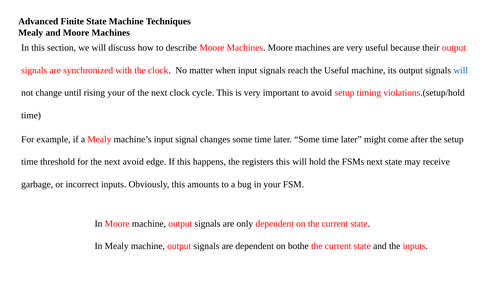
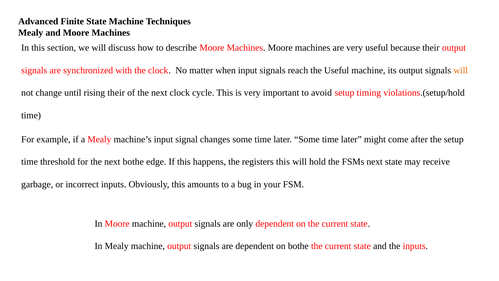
will at (461, 70) colour: blue -> orange
rising your: your -> their
next avoid: avoid -> bothe
